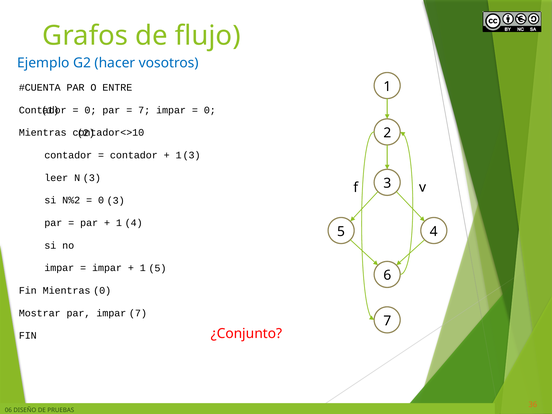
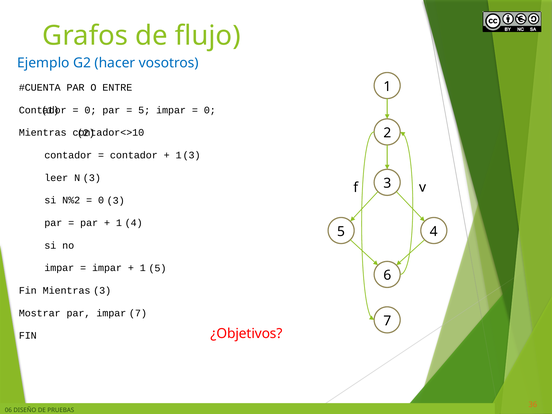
7 at (144, 110): 7 -> 5
0 at (102, 291): 0 -> 3
¿Conjunto: ¿Conjunto -> ¿Objetivos
